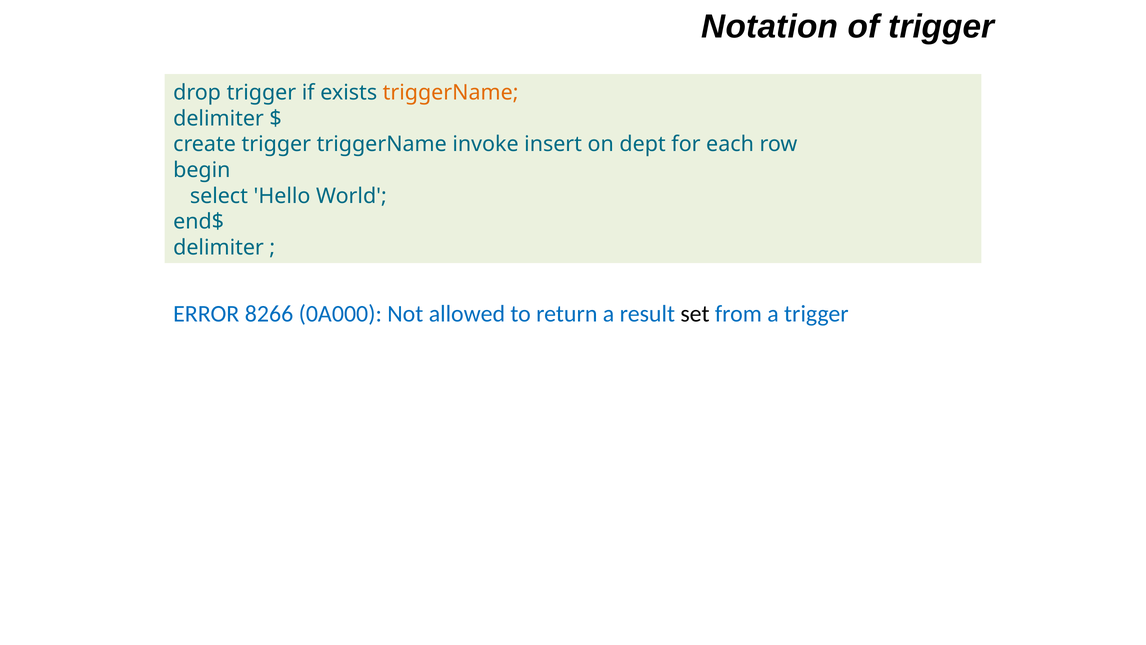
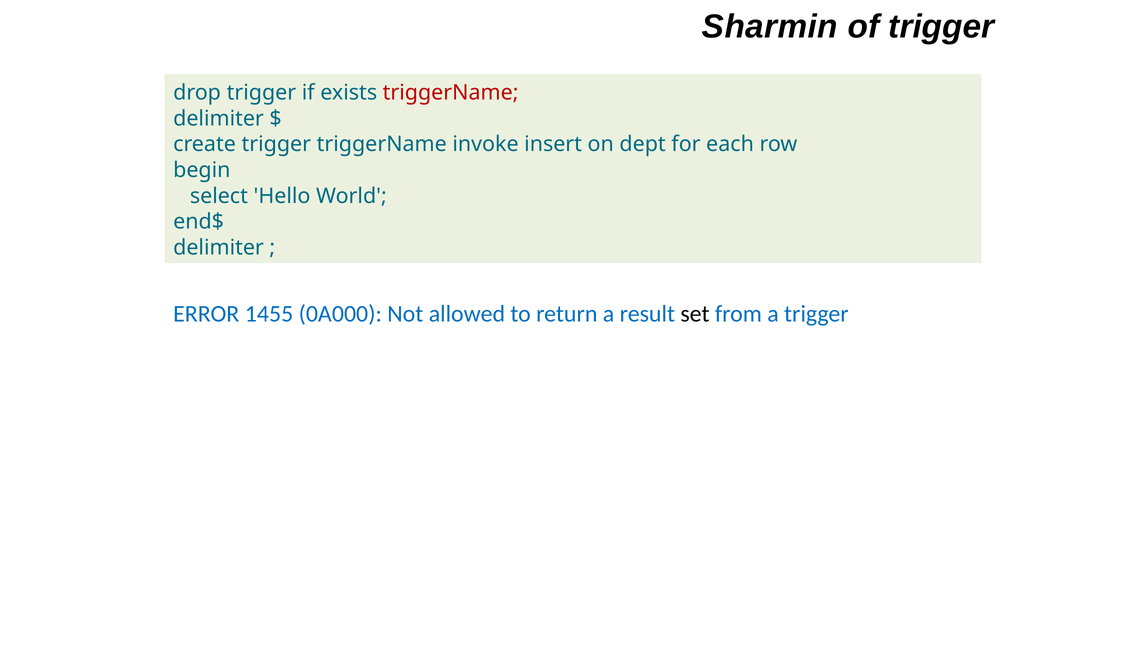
Notation: Notation -> Sharmin
triggerName at (451, 93) colour: orange -> red
8266: 8266 -> 1455
